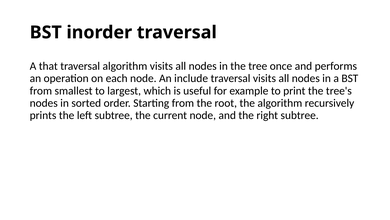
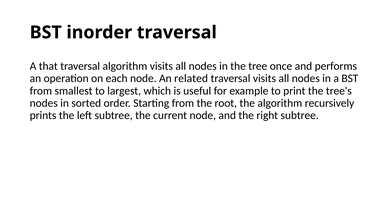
include: include -> related
